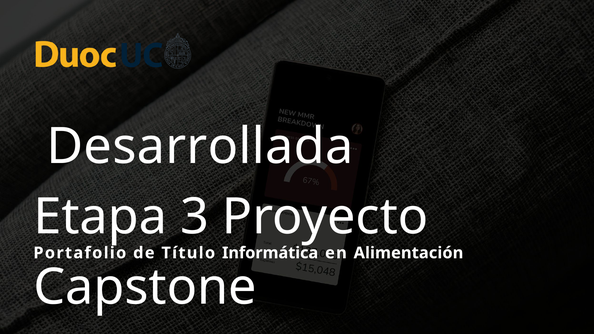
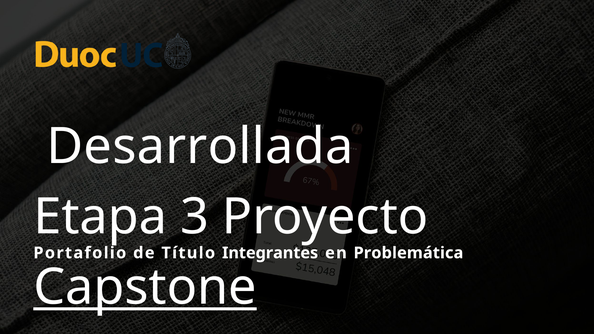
Informática: Informática -> Integrantes
Alimentación: Alimentación -> Problemática
Capstone underline: none -> present
